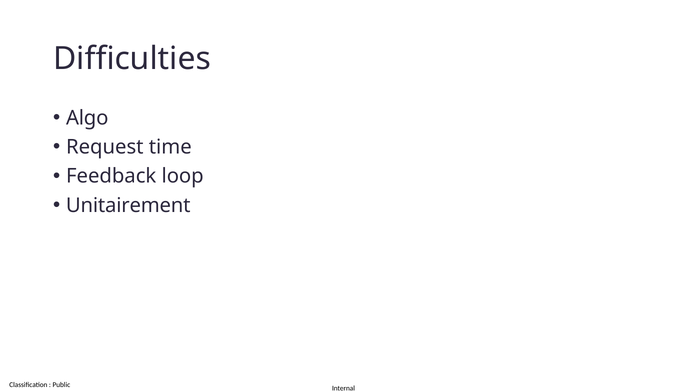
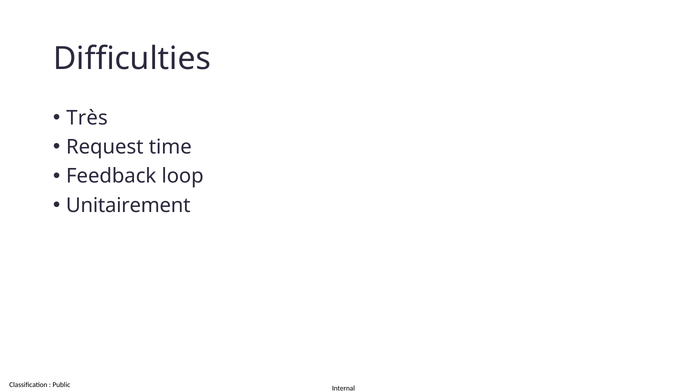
Algo: Algo -> Très
